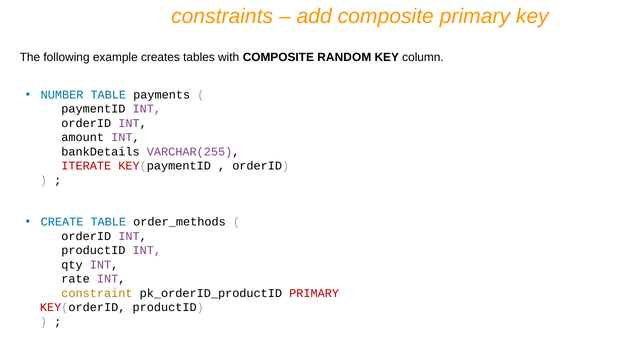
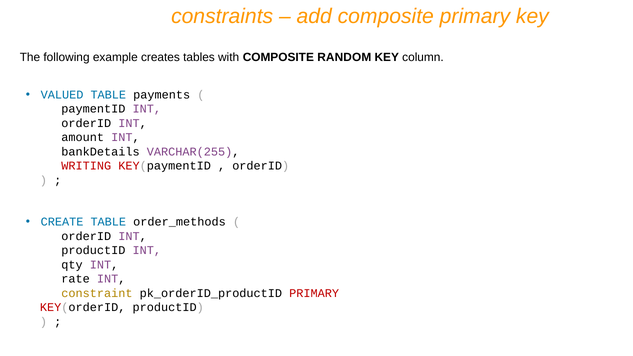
NUMBER: NUMBER -> VALUED
ITERATE: ITERATE -> WRITING
